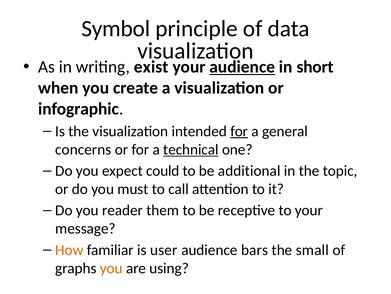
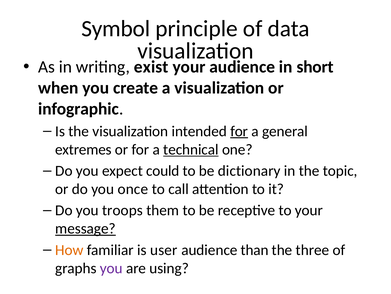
audience at (242, 67) underline: present -> none
concerns: concerns -> extremes
additional: additional -> dictionary
must: must -> once
reader: reader -> troops
message underline: none -> present
bars: bars -> than
small: small -> three
you at (111, 268) colour: orange -> purple
